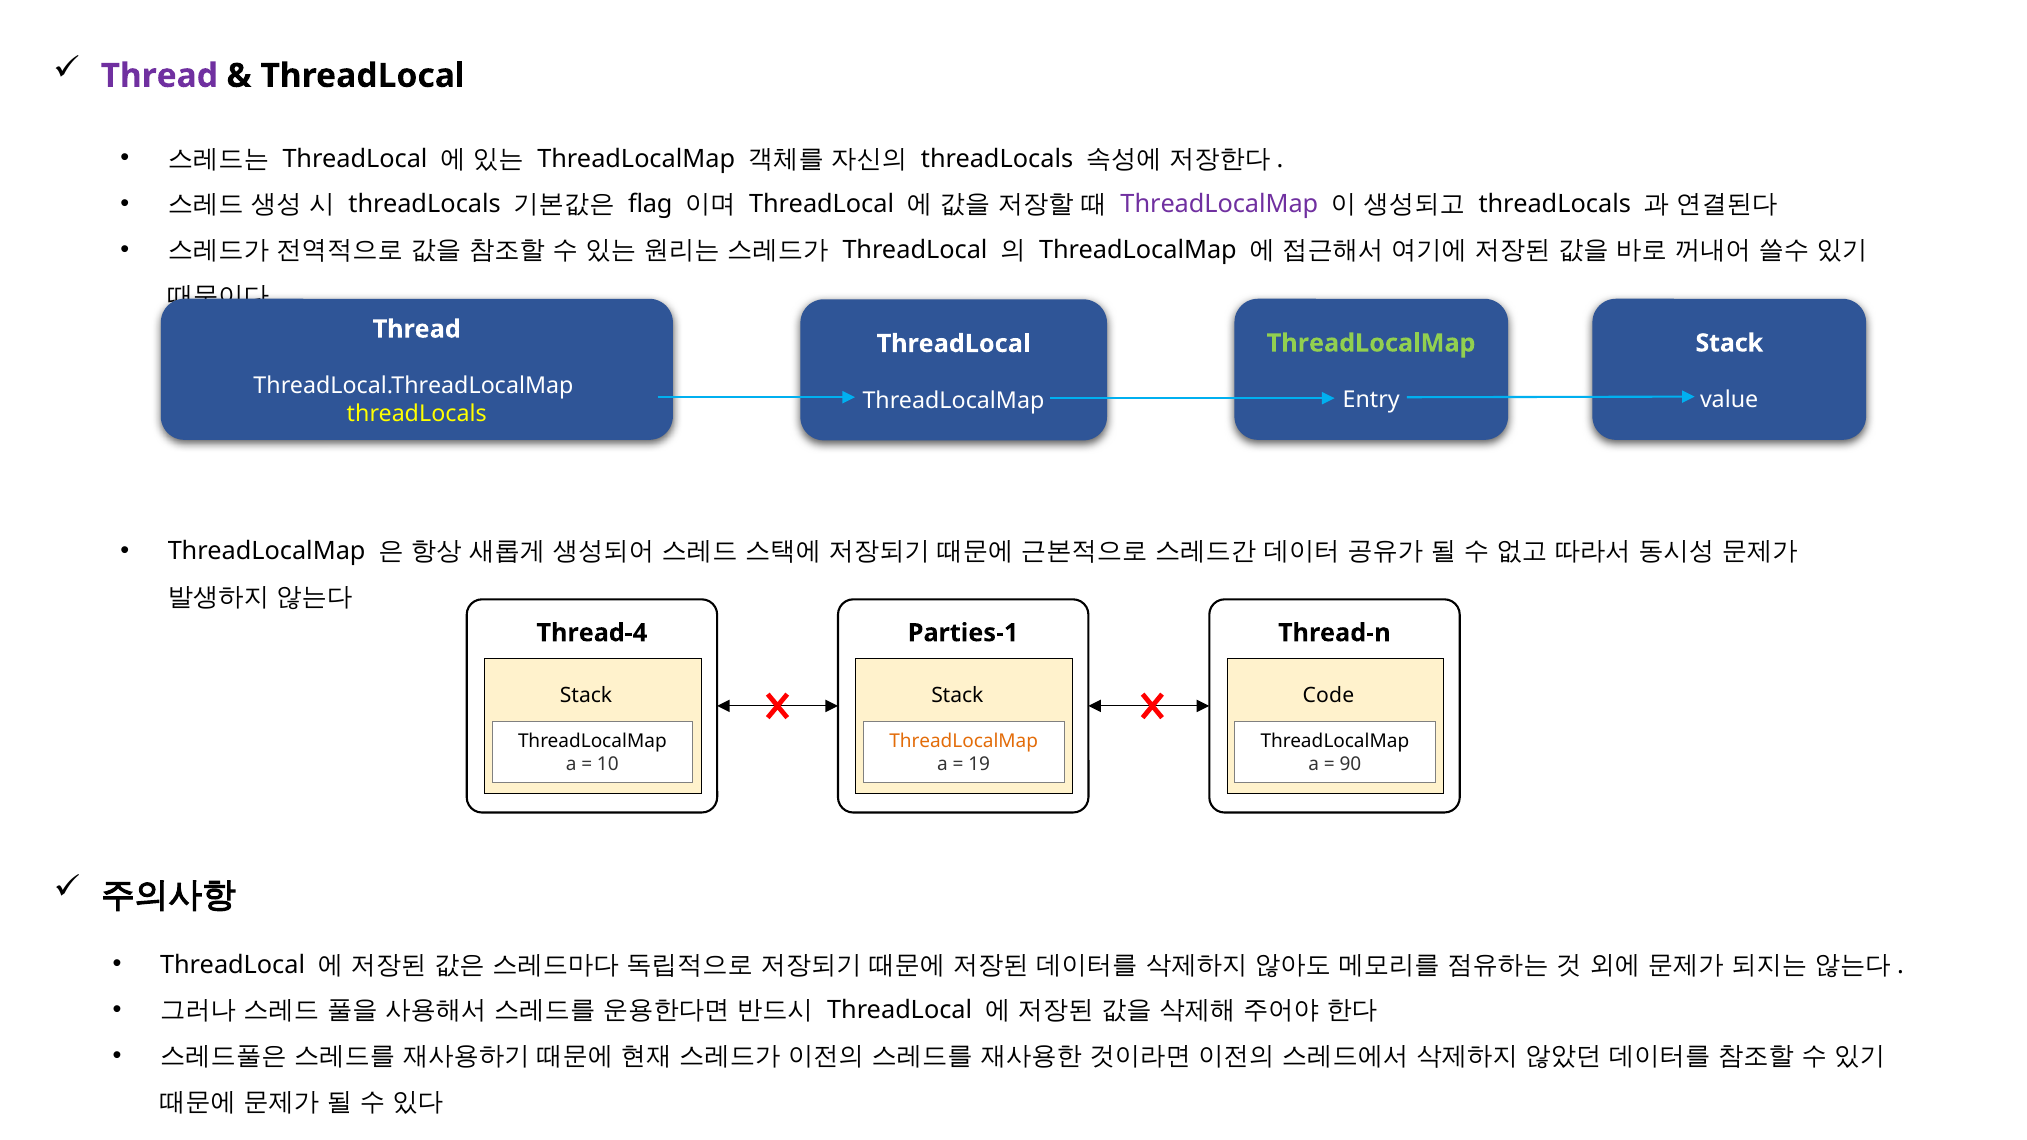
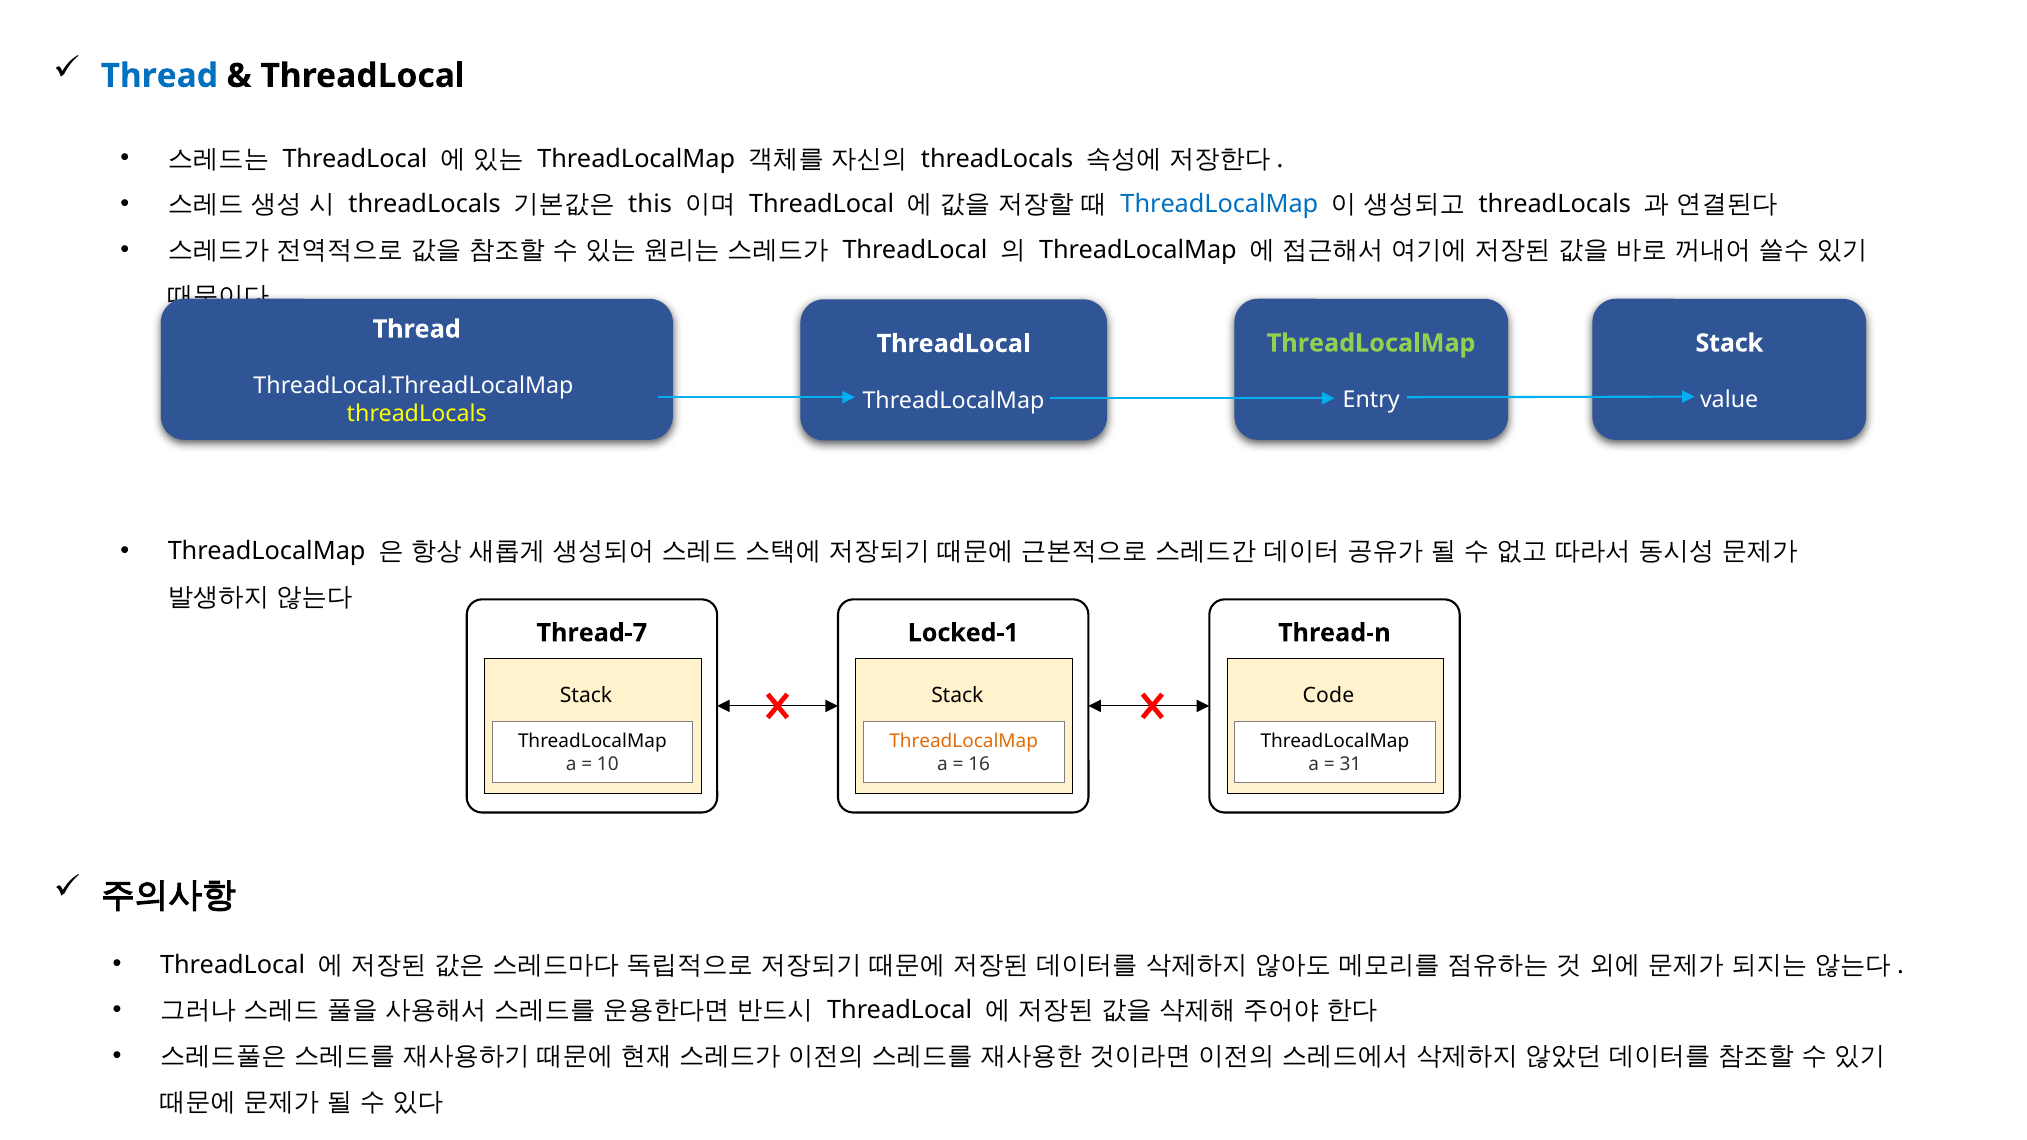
Thread at (159, 76) colour: purple -> blue
flag: flag -> this
ThreadLocalMap at (1219, 204) colour: purple -> blue
Thread-4: Thread-4 -> Thread-7
Parties-1: Parties-1 -> Locked-1
19: 19 -> 16
90: 90 -> 31
